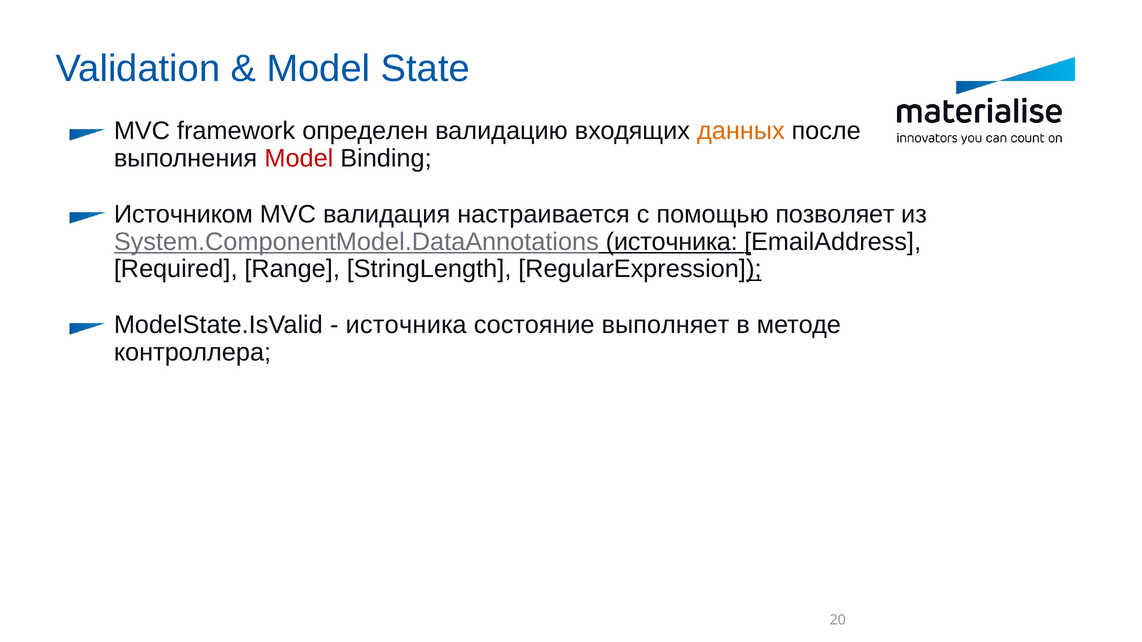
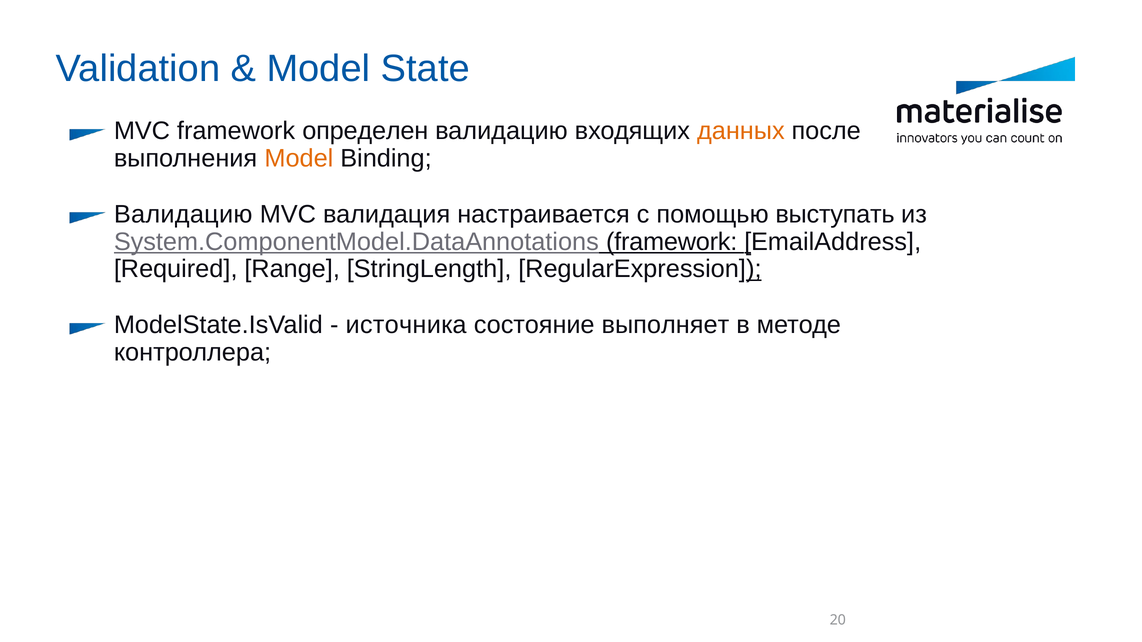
Model at (299, 158) colour: red -> orange
Источником at (183, 214): Источником -> Валидацию
позволяет: позволяет -> выступать
System.ComponentModel.DataAnnotations источника: источника -> framework
